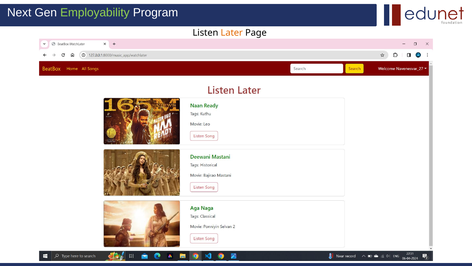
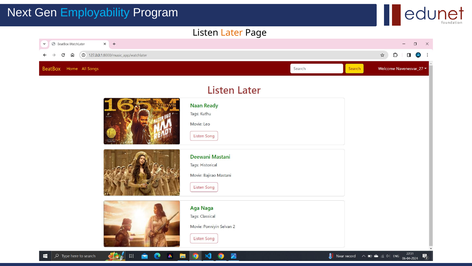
Employability colour: light green -> light blue
